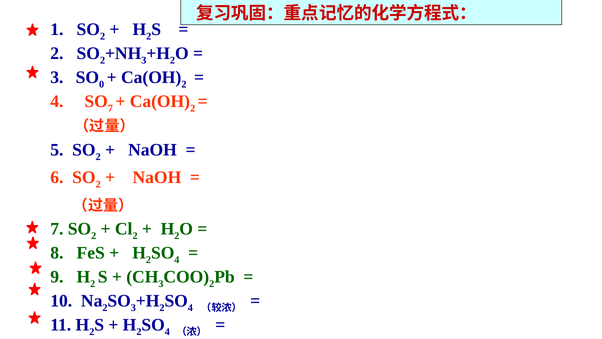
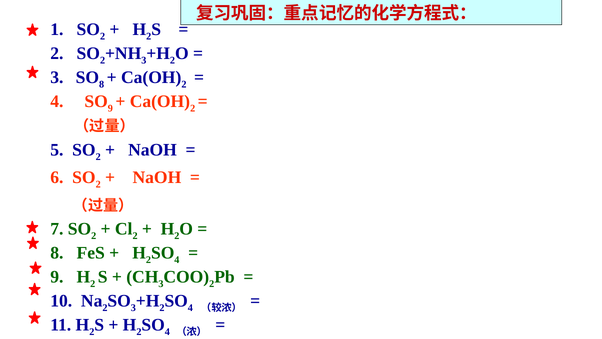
0 at (102, 84): 0 -> 8
7 at (110, 108): 7 -> 9
